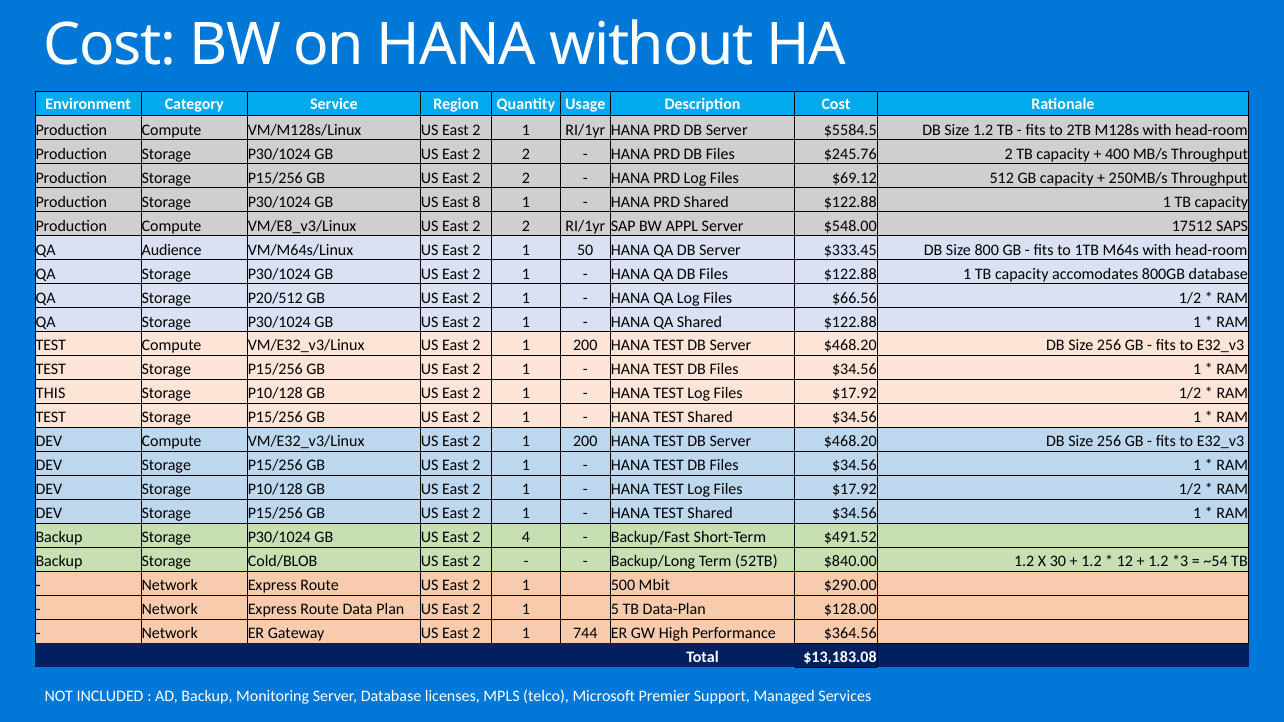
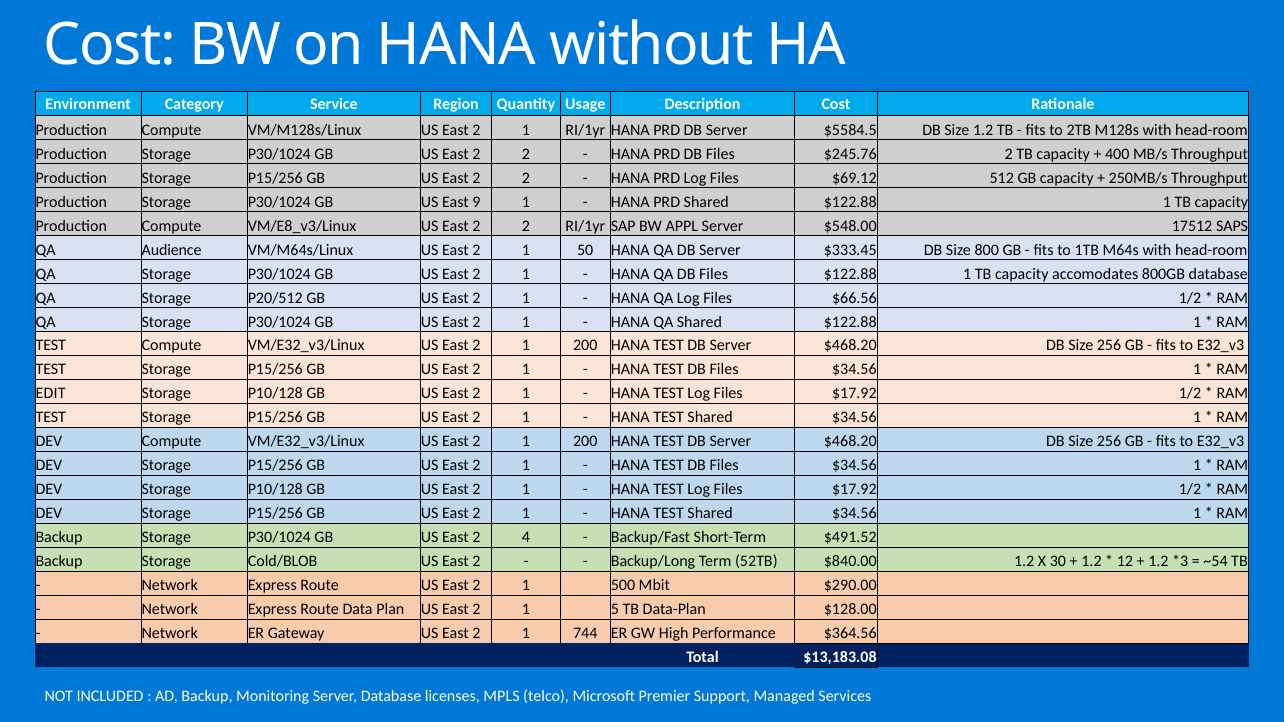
8: 8 -> 9
THIS: THIS -> EDIT
